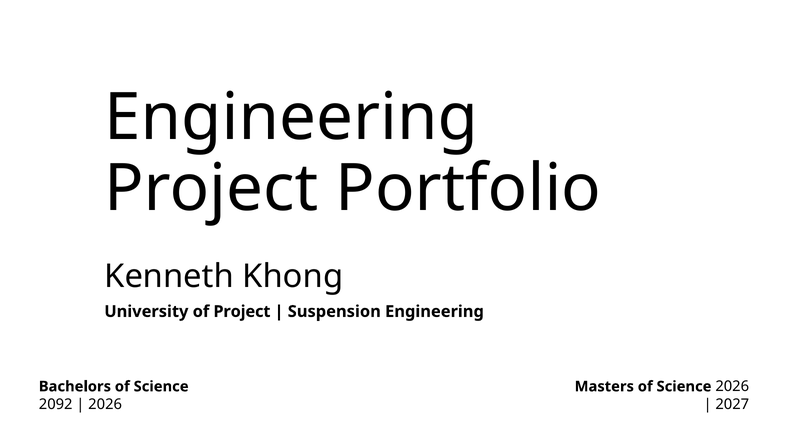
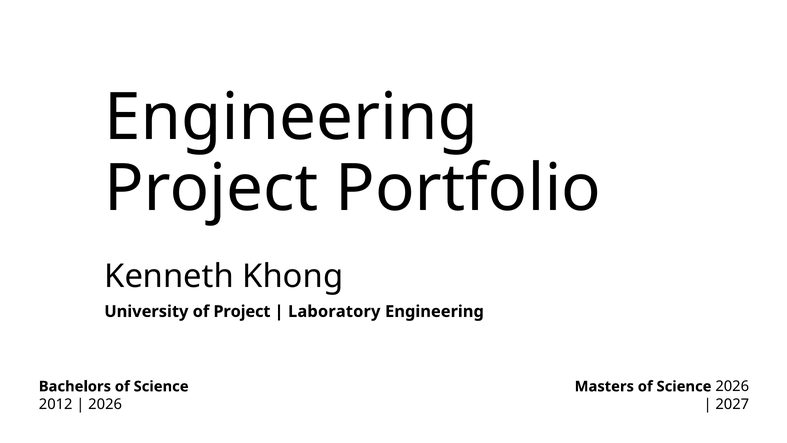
Suspension: Suspension -> Laboratory
2092: 2092 -> 2012
